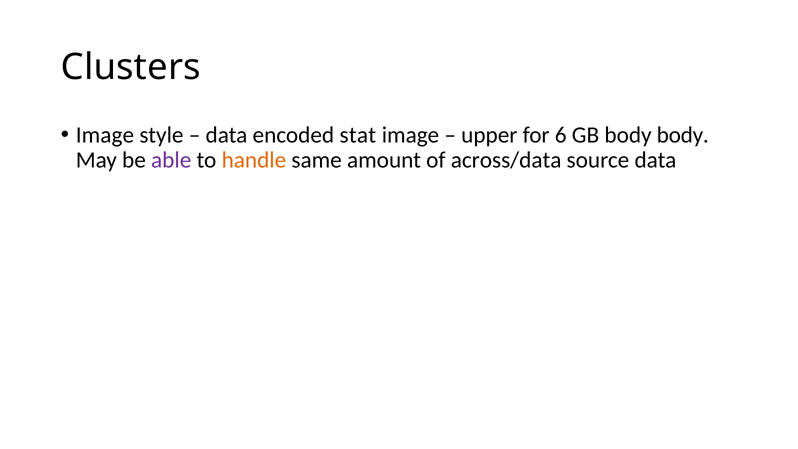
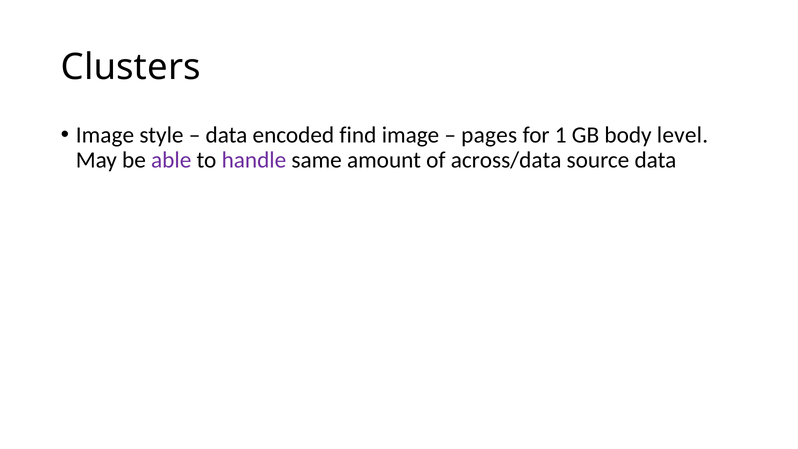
stat: stat -> find
upper: upper -> pages
6: 6 -> 1
body body: body -> level
handle colour: orange -> purple
